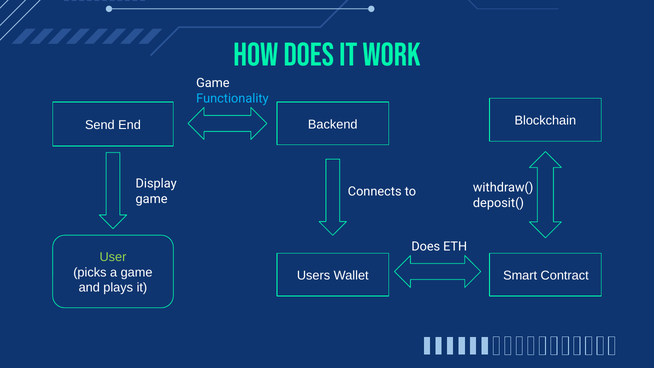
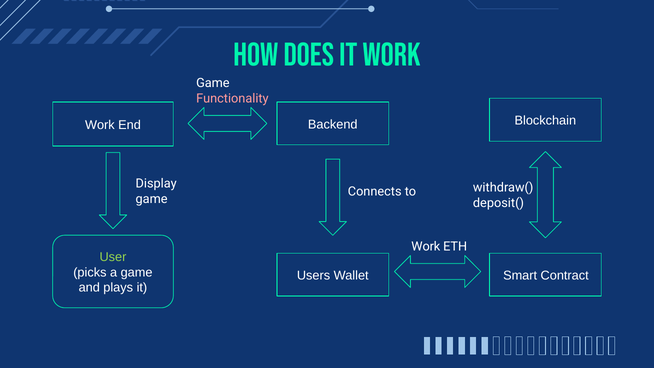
Functionality colour: light blue -> pink
Send at (100, 125): Send -> Work
Does at (426, 247): Does -> Work
